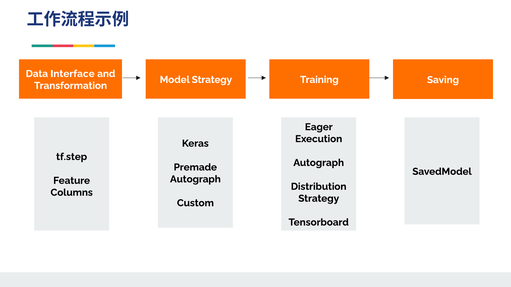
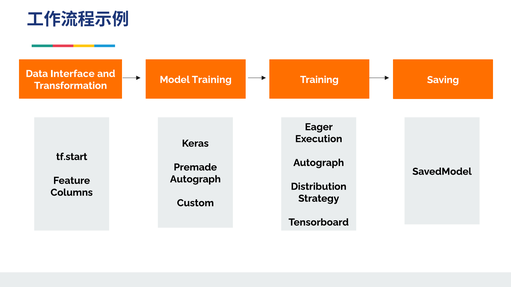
Model Strategy: Strategy -> Training
tf.step: tf.step -> tf.start
